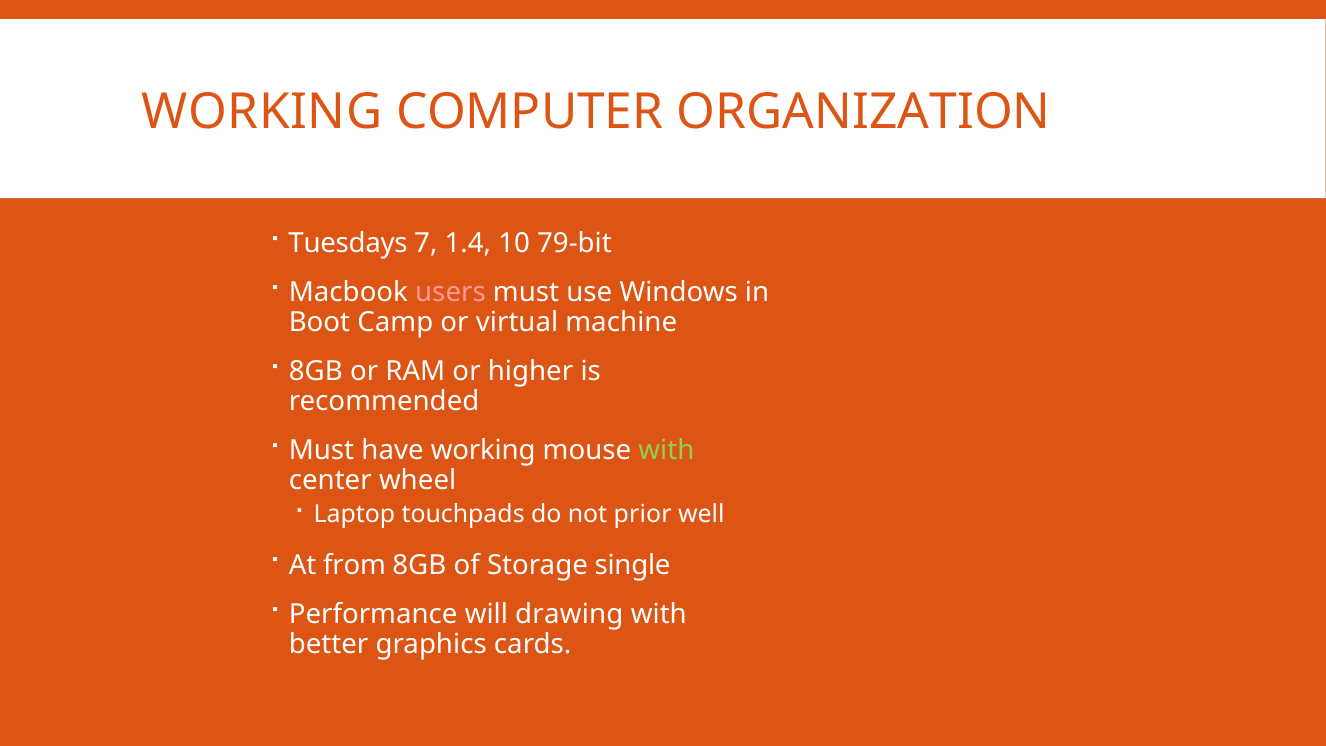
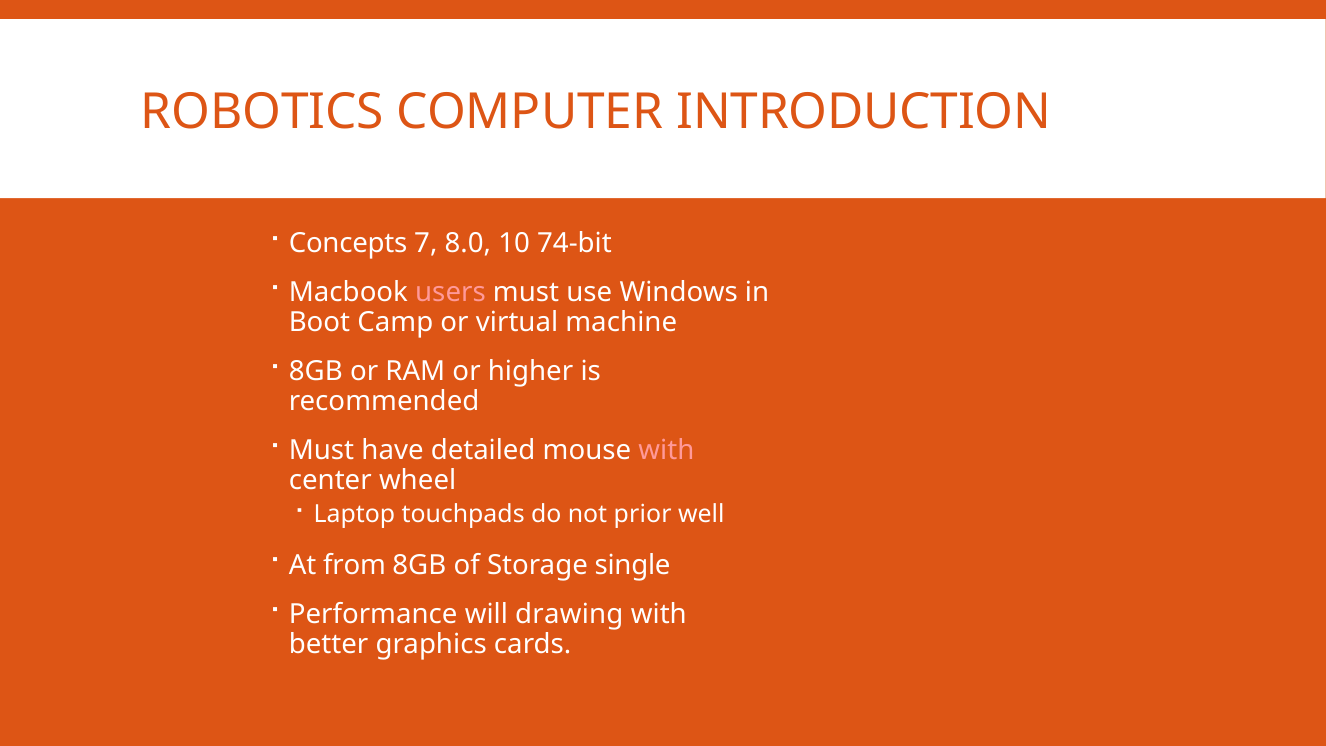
WORKING at (262, 112): WORKING -> ROBOTICS
ORGANIZATION: ORGANIZATION -> INTRODUCTION
Tuesdays: Tuesdays -> Concepts
1.4: 1.4 -> 8.0
79-bit: 79-bit -> 74-bit
have working: working -> detailed
with at (666, 451) colour: light green -> pink
